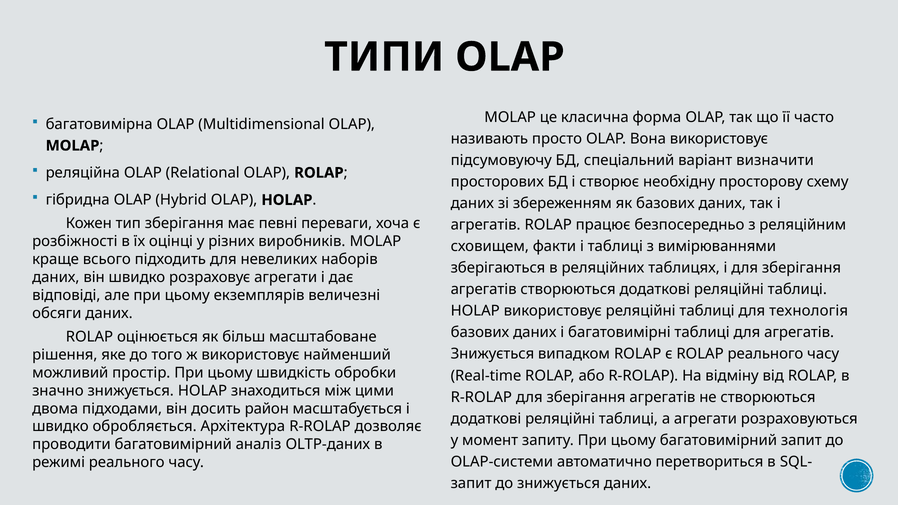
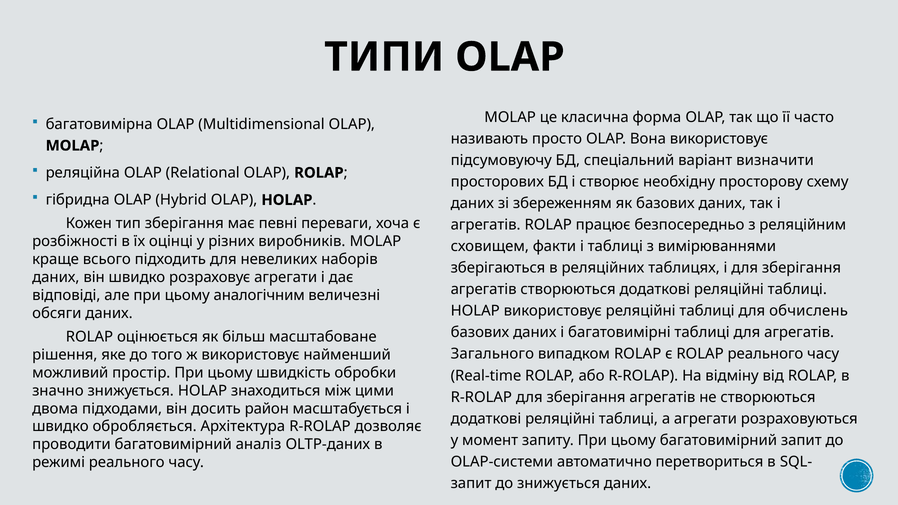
екземплярів: екземплярів -> аналогічним
технологія: технологія -> обчислень
Знижується at (492, 354): Знижується -> Загального
